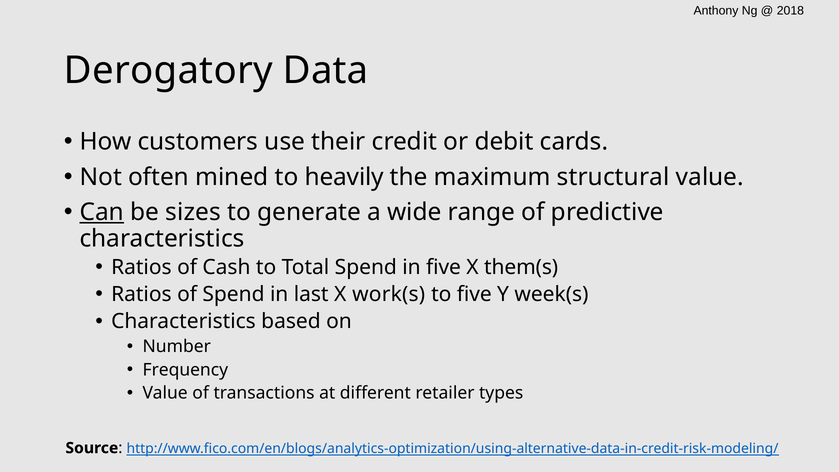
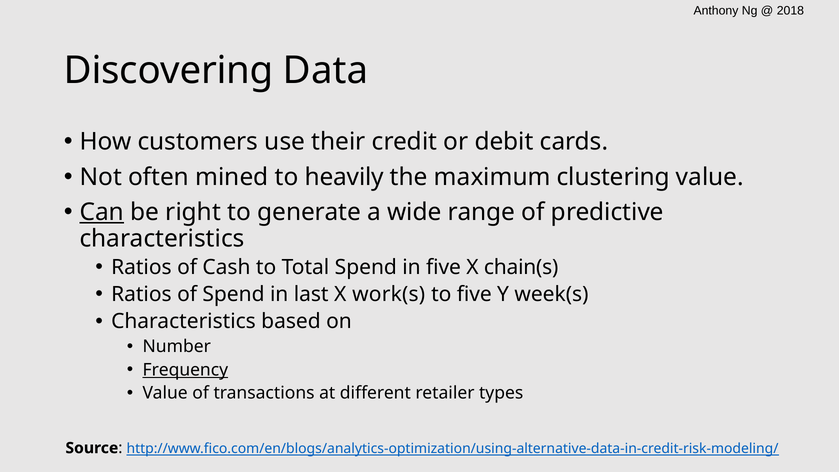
Derogatory: Derogatory -> Discovering
structural: structural -> clustering
sizes: sizes -> right
them(s: them(s -> chain(s
Frequency underline: none -> present
